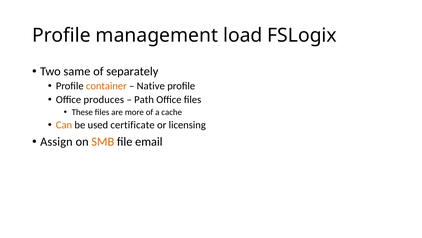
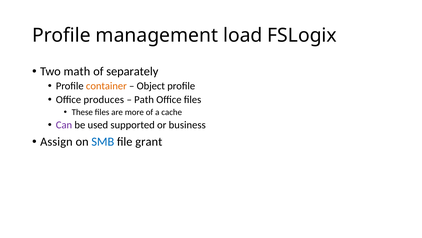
same: same -> math
Native: Native -> Object
Can colour: orange -> purple
certificate: certificate -> supported
licensing: licensing -> business
SMB colour: orange -> blue
email: email -> grant
